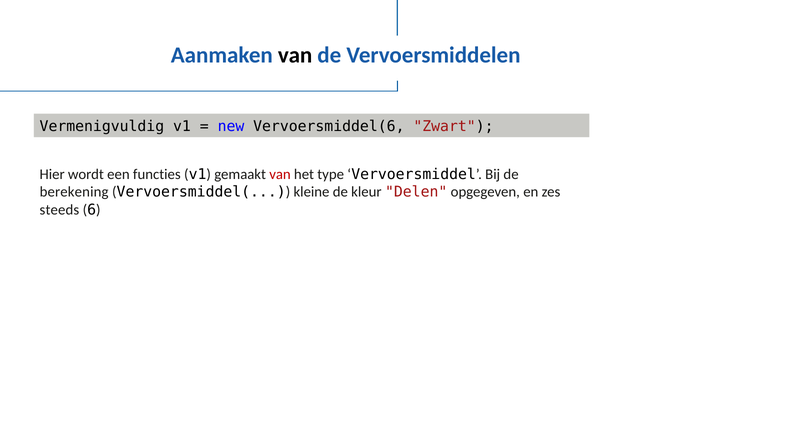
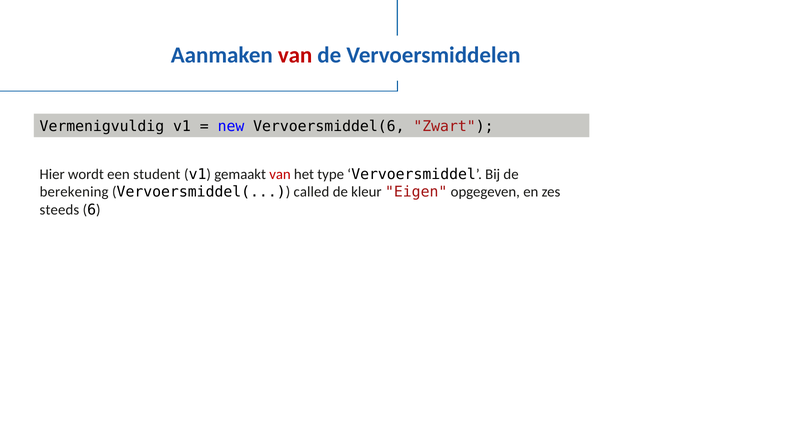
van at (295, 55) colour: black -> red
functies: functies -> student
kleine: kleine -> called
Delen: Delen -> Eigen
